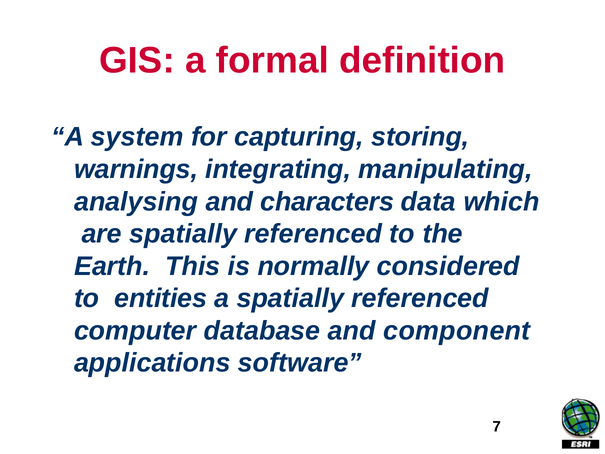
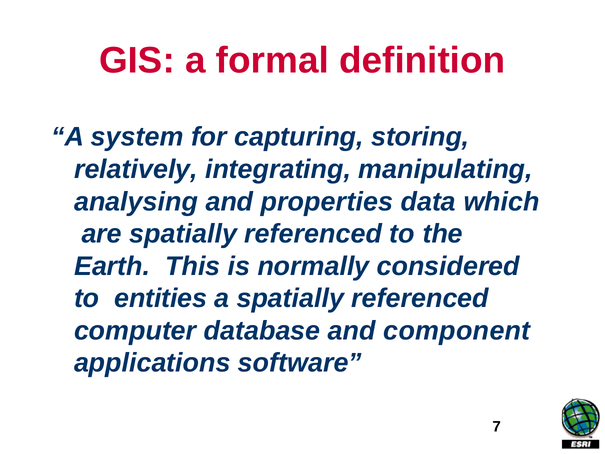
warnings: warnings -> relatively
characters: characters -> properties
